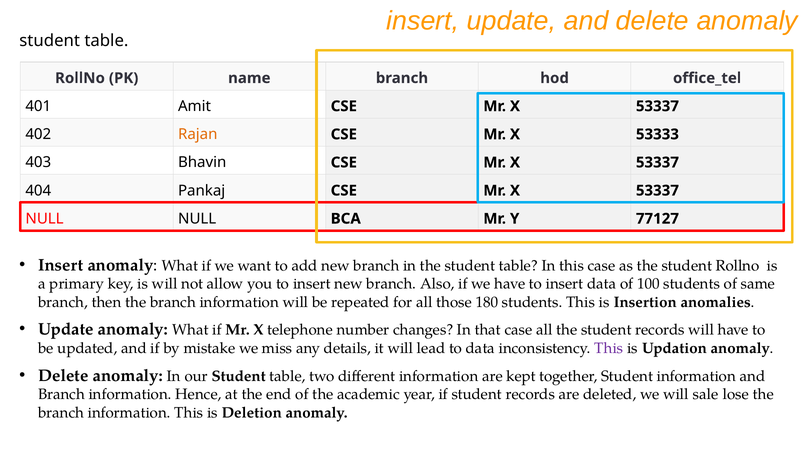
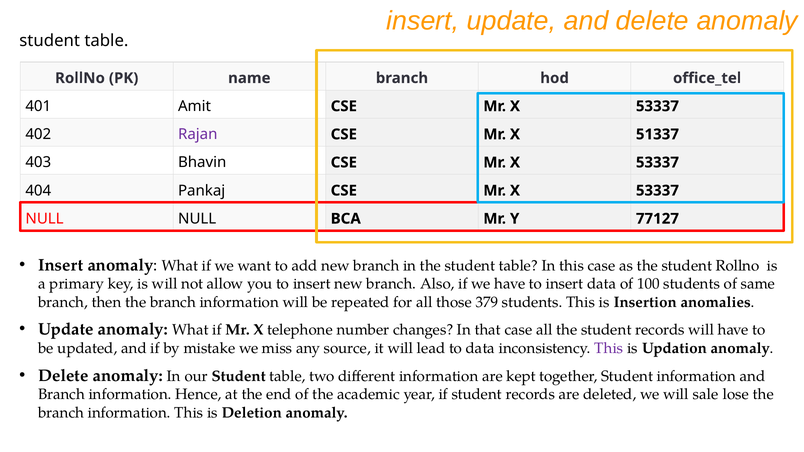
Rajan colour: orange -> purple
53333: 53333 -> 51337
180: 180 -> 379
details: details -> source
